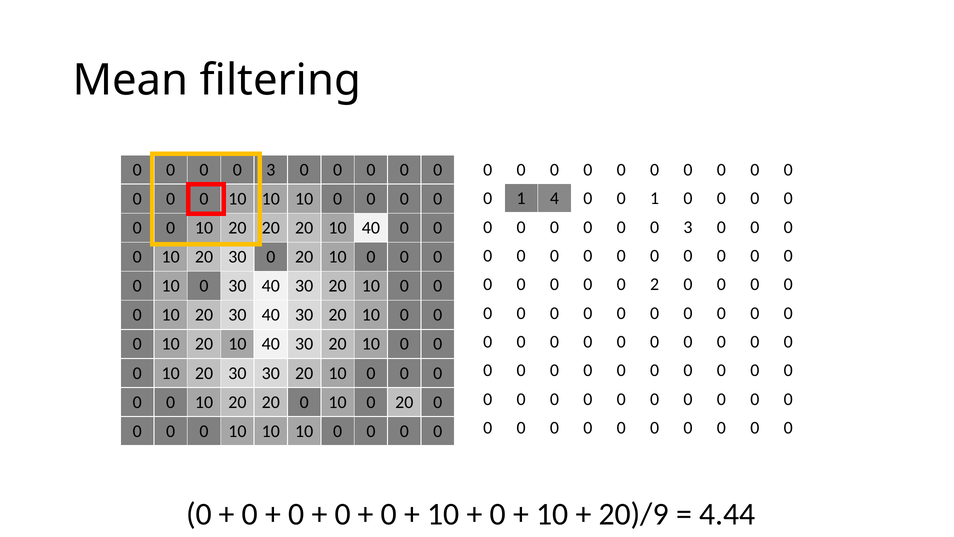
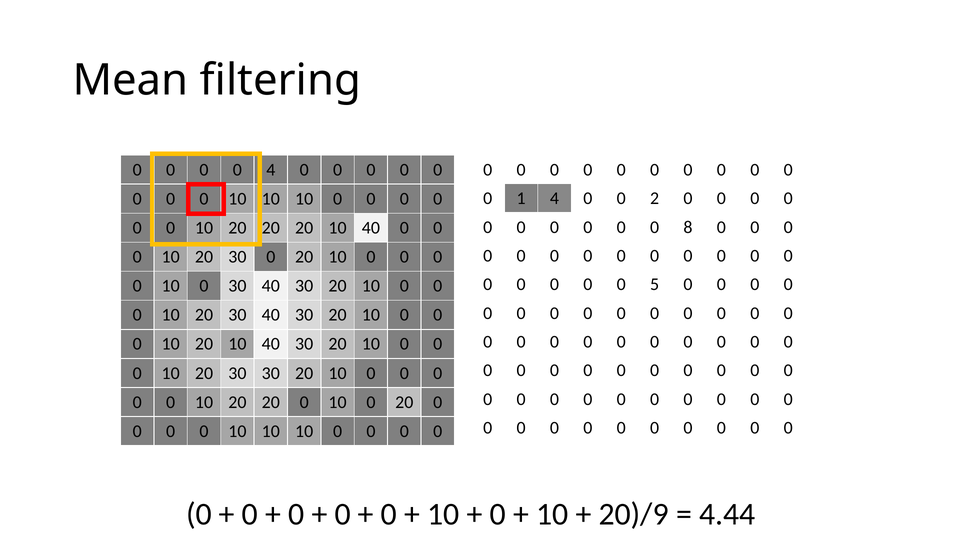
3 at (271, 170): 3 -> 4
4 0 0 1: 1 -> 2
3 at (688, 227): 3 -> 8
2: 2 -> 5
